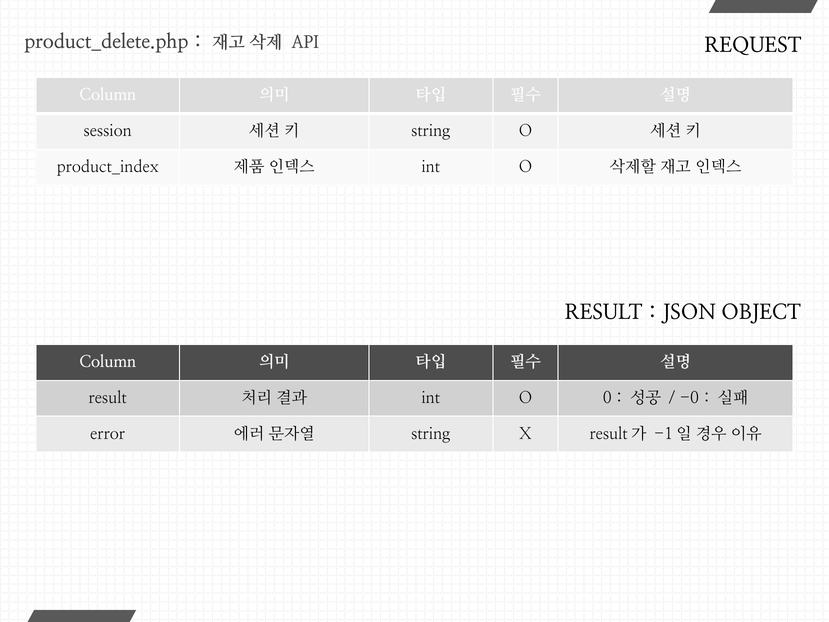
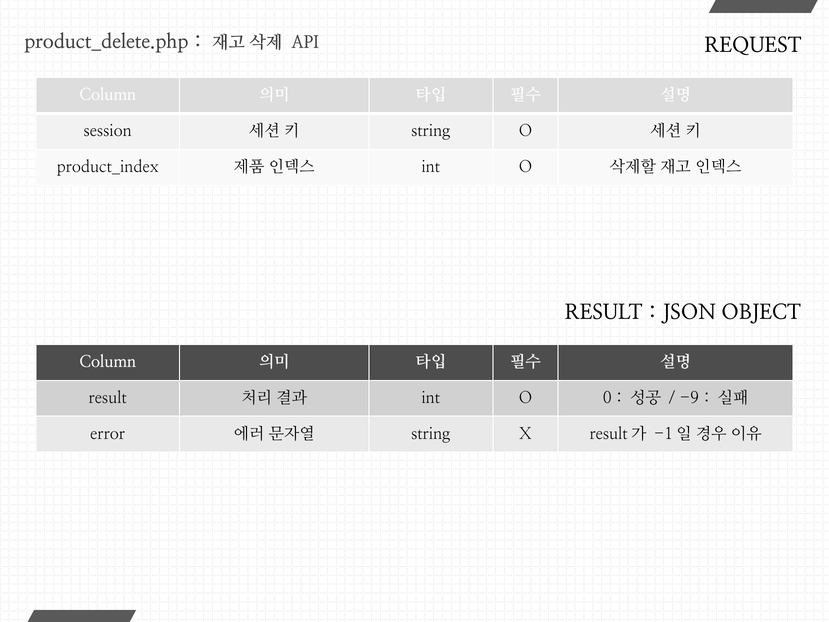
-0: -0 -> -9
